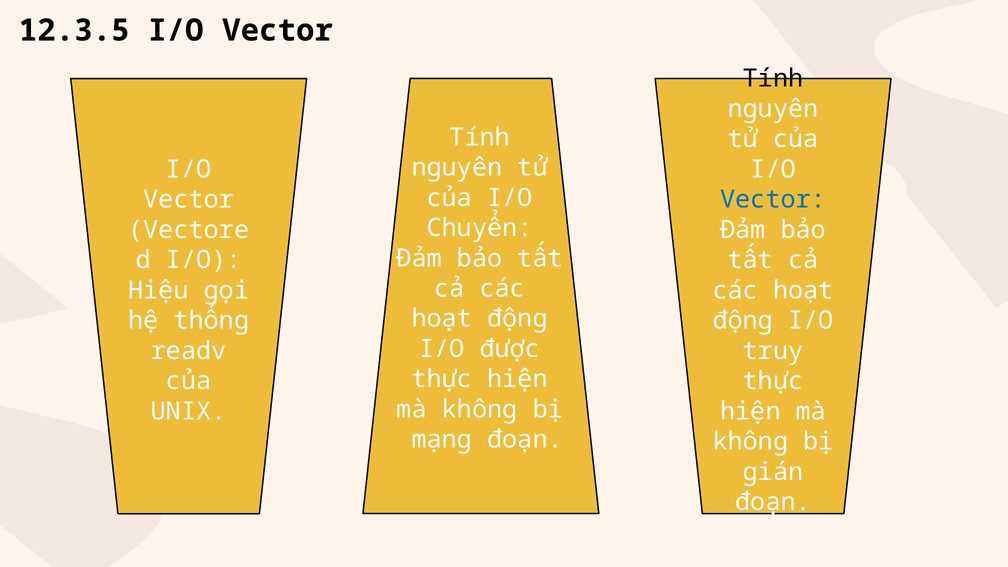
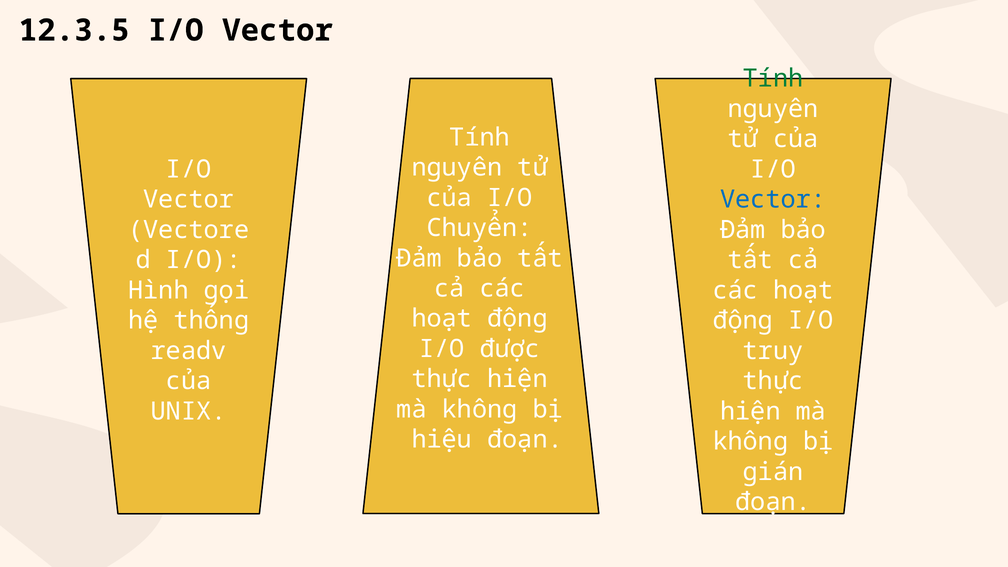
Tính at (773, 79) colour: black -> green
Hiệu: Hiệu -> Hình
mạng: mạng -> hiệu
